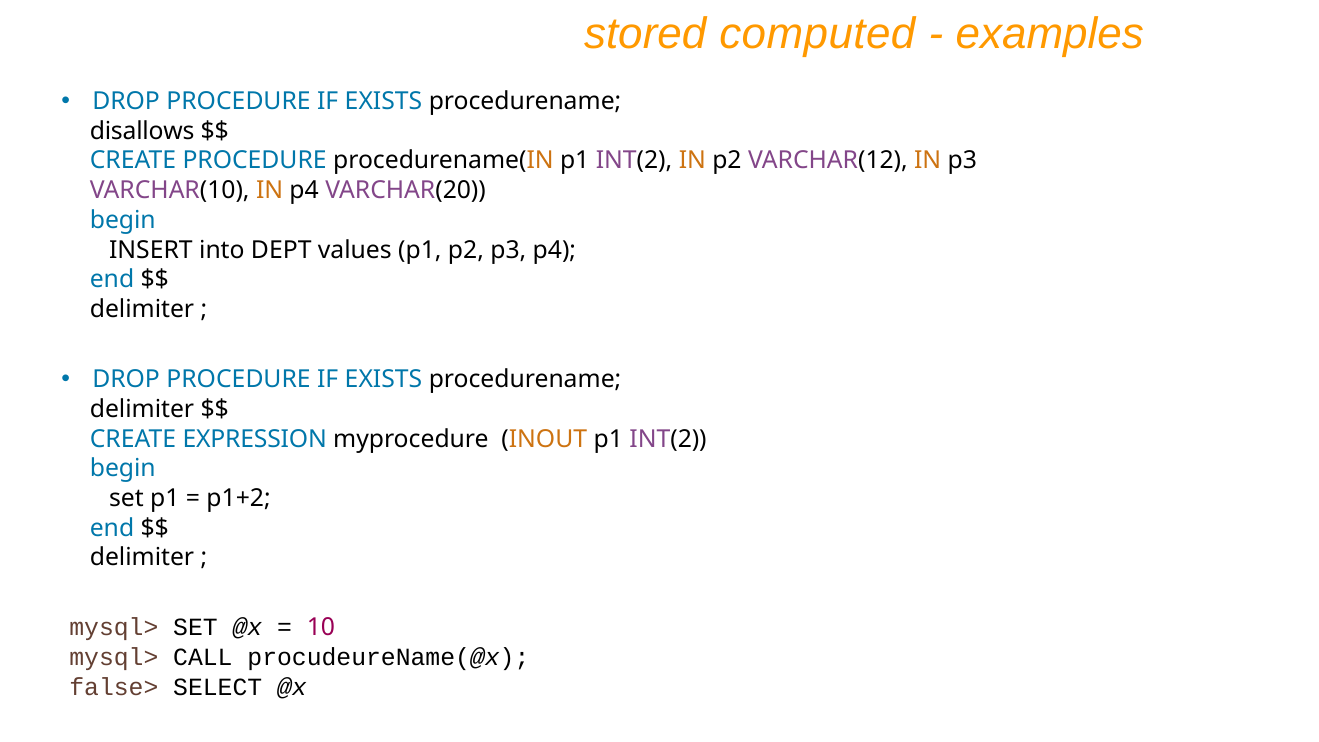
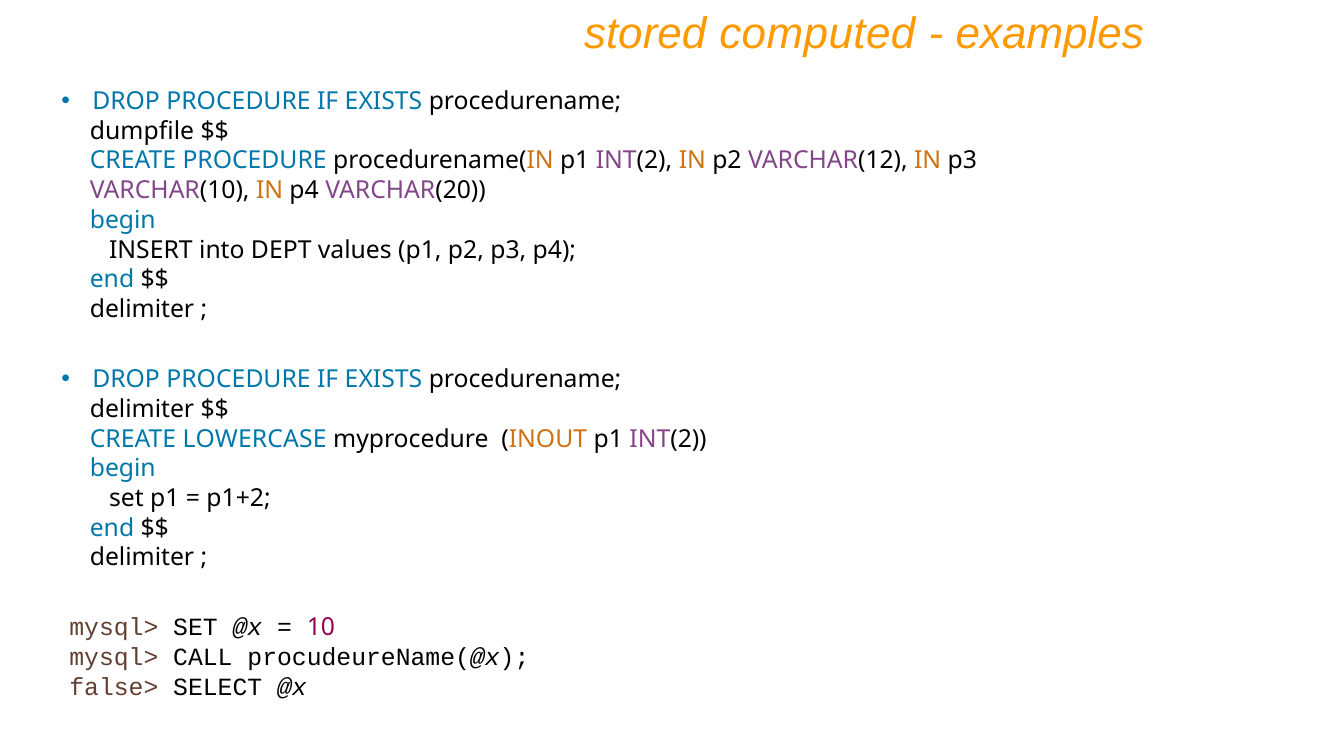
disallows: disallows -> dumpfile
EXPRESSION: EXPRESSION -> LOWERCASE
